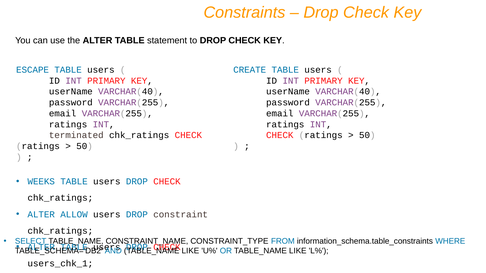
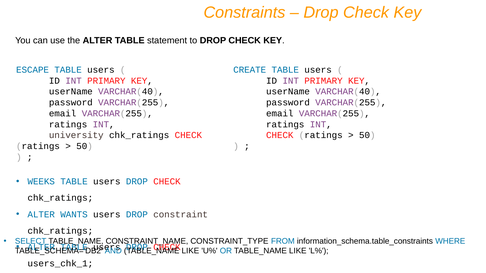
terminated: terminated -> university
ALLOW: ALLOW -> WANTS
